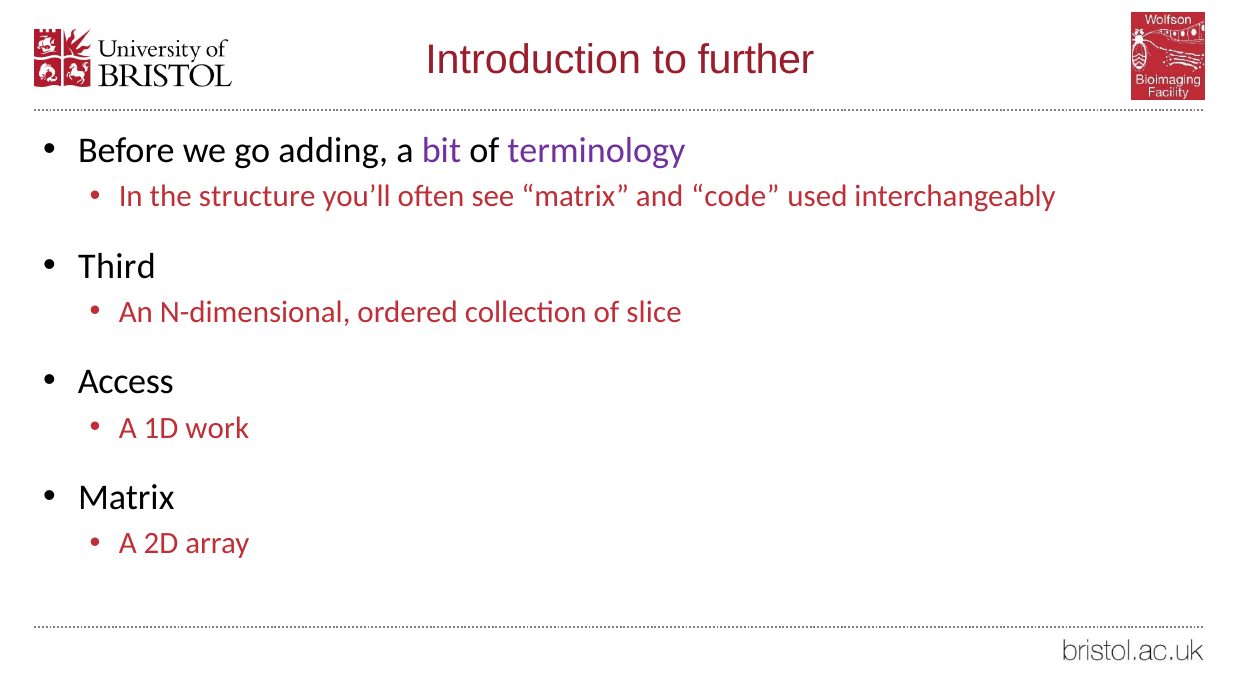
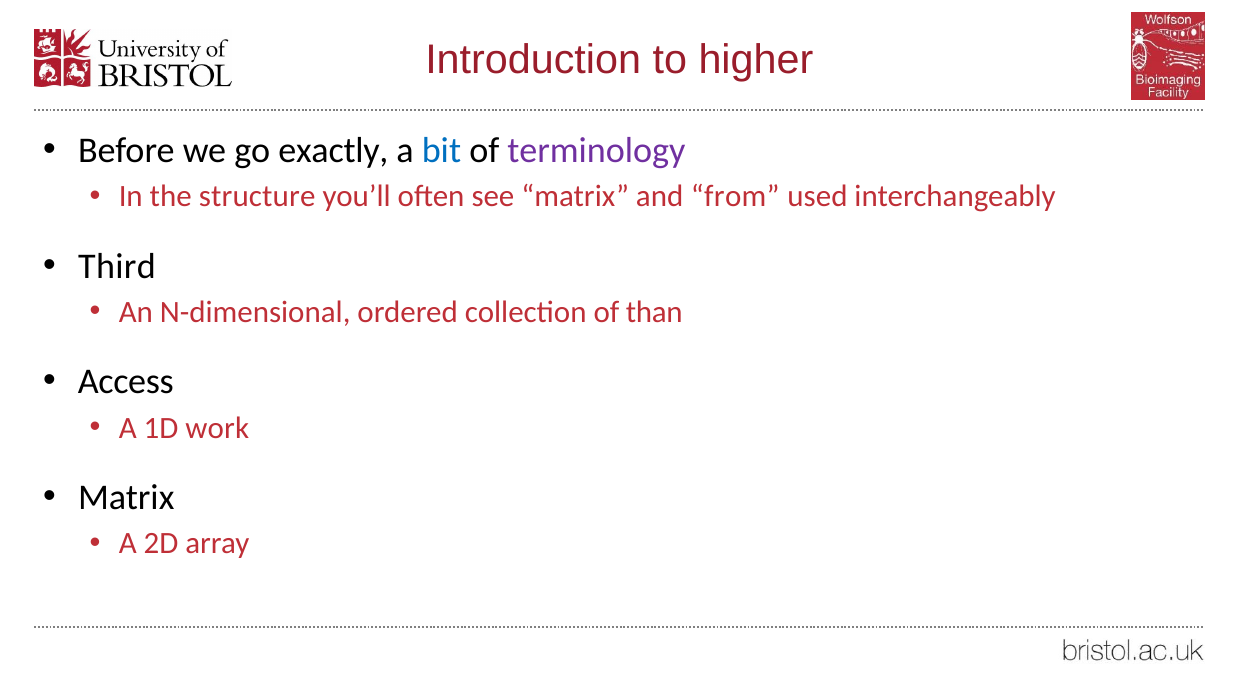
further: further -> higher
adding: adding -> exactly
bit colour: purple -> blue
code: code -> from
slice: slice -> than
